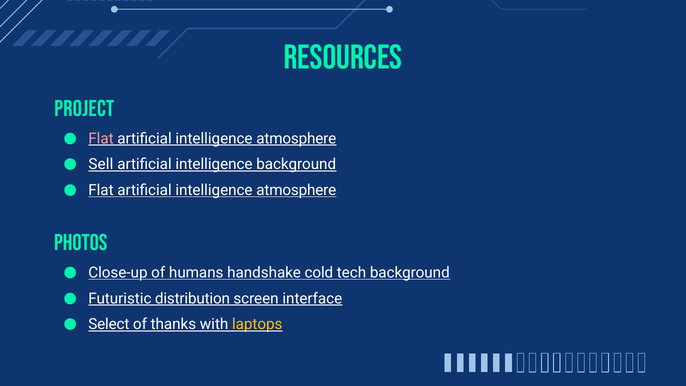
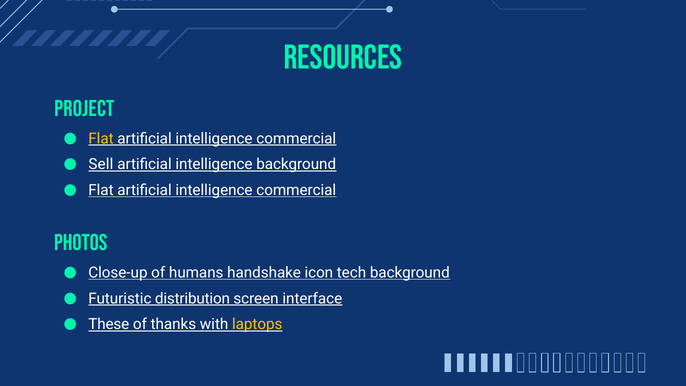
Flat at (101, 138) colour: pink -> yellow
atmosphere at (296, 138): atmosphere -> commercial
atmosphere at (296, 190): atmosphere -> commercial
cold: cold -> icon
Select: Select -> These
